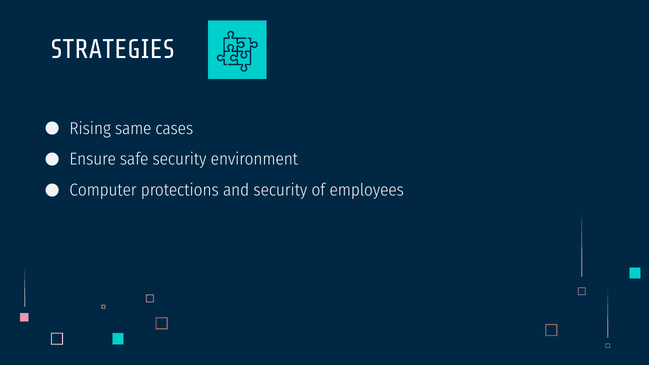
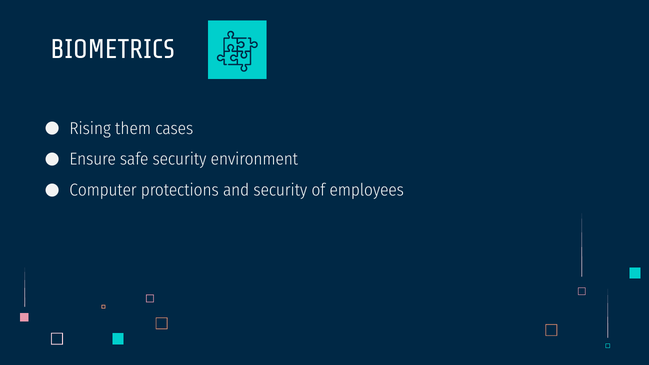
STRATEGIES: STRATEGIES -> BIOMETRICS
same: same -> them
